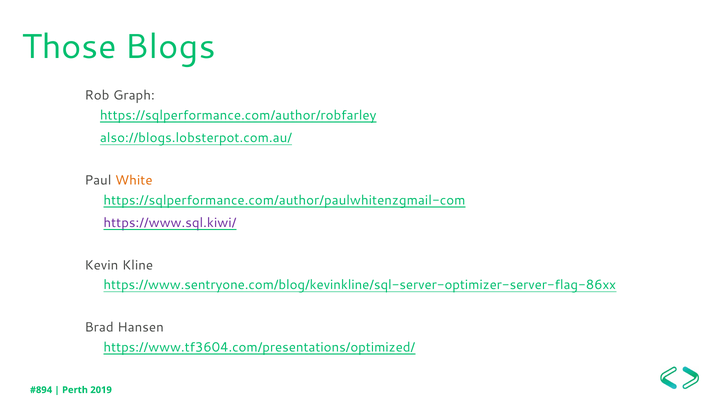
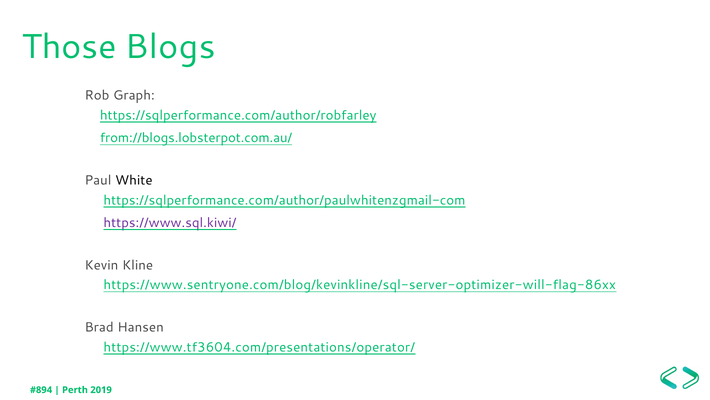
also://blogs.lobsterpot.com.au/: also://blogs.lobsterpot.com.au/ -> from://blogs.lobsterpot.com.au/
White colour: orange -> black
https://www.sentryone.com/blog/kevinkline/sql-server-optimizer-server-flag-86xx: https://www.sentryone.com/blog/kevinkline/sql-server-optimizer-server-flag-86xx -> https://www.sentryone.com/blog/kevinkline/sql-server-optimizer-will-flag-86xx
https://www.tf3604.com/presentations/optimized/: https://www.tf3604.com/presentations/optimized/ -> https://www.tf3604.com/presentations/operator/
